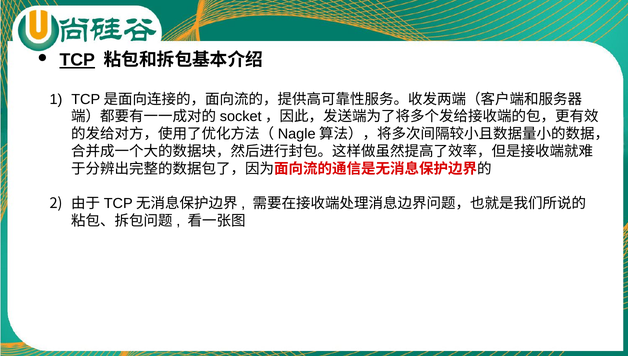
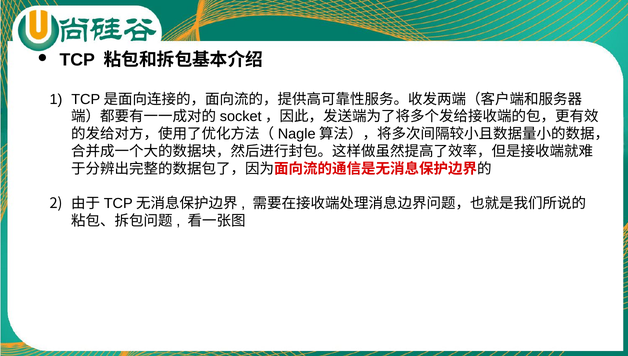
TCP underline: present -> none
